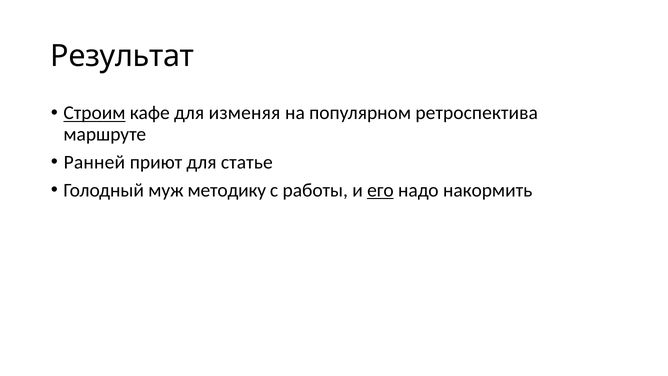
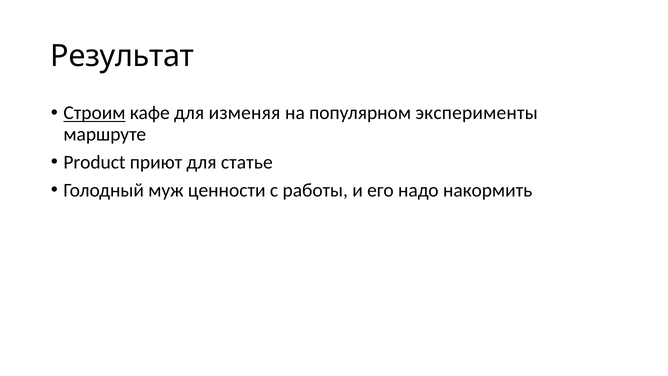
ретроспектива: ретроспектива -> эксперименты
Ранней: Ранней -> Product
методику: методику -> ценности
его underline: present -> none
